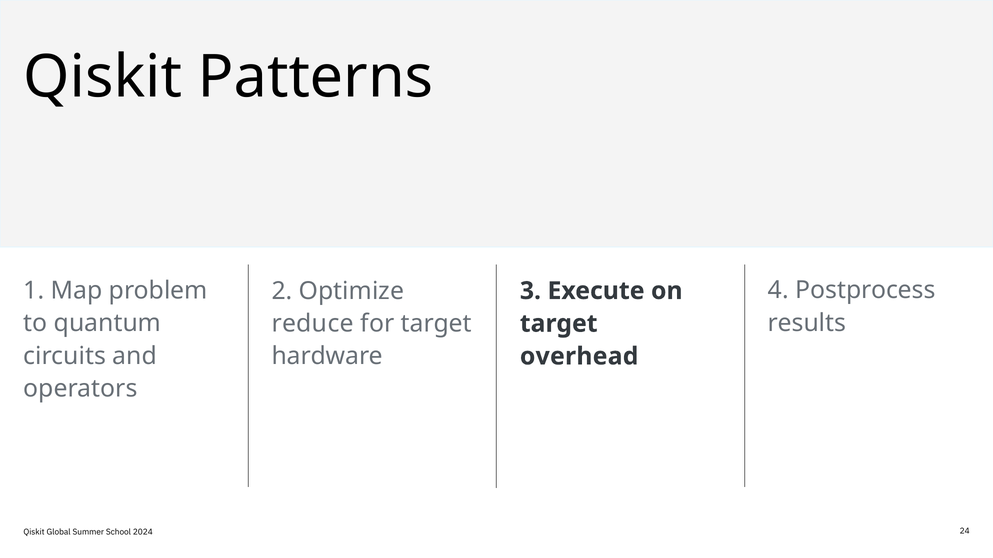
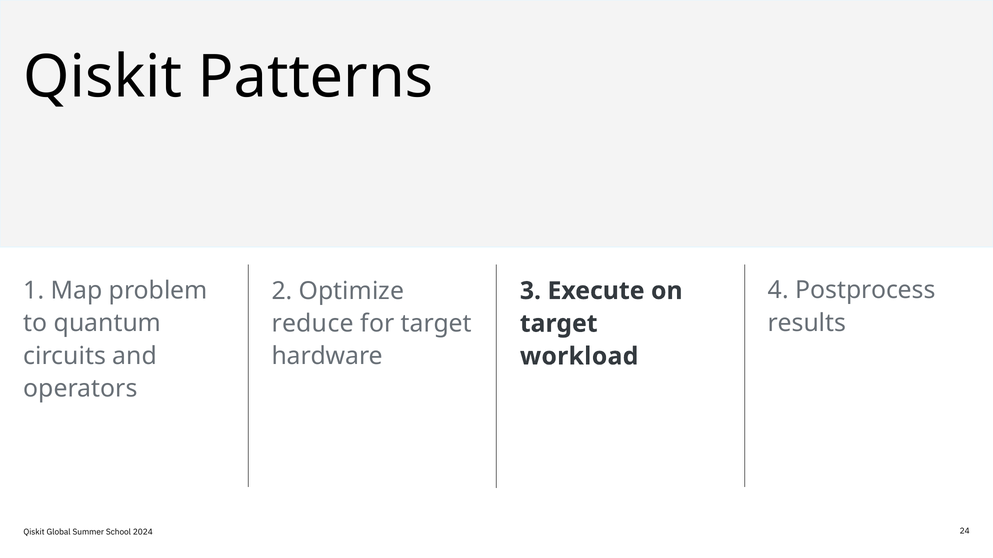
overhead: overhead -> workload
